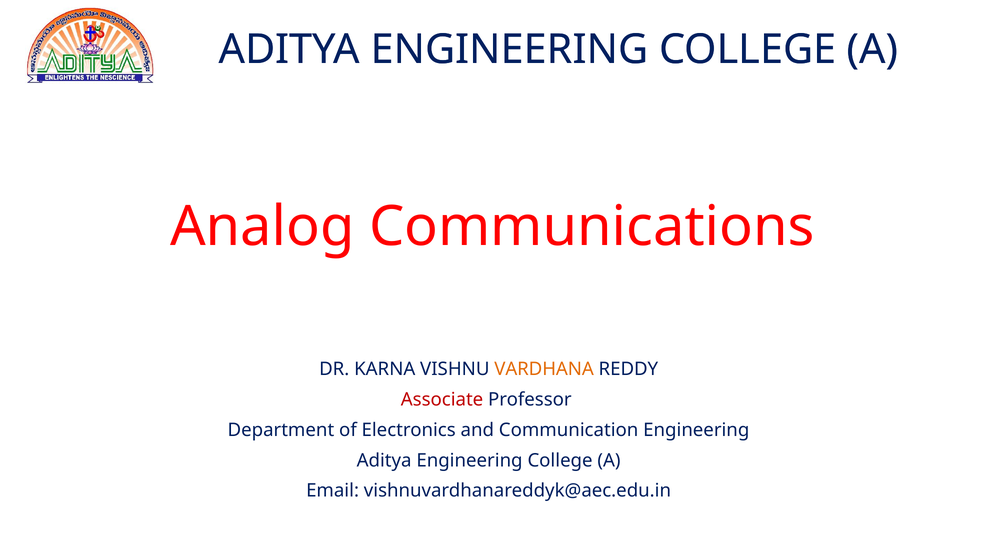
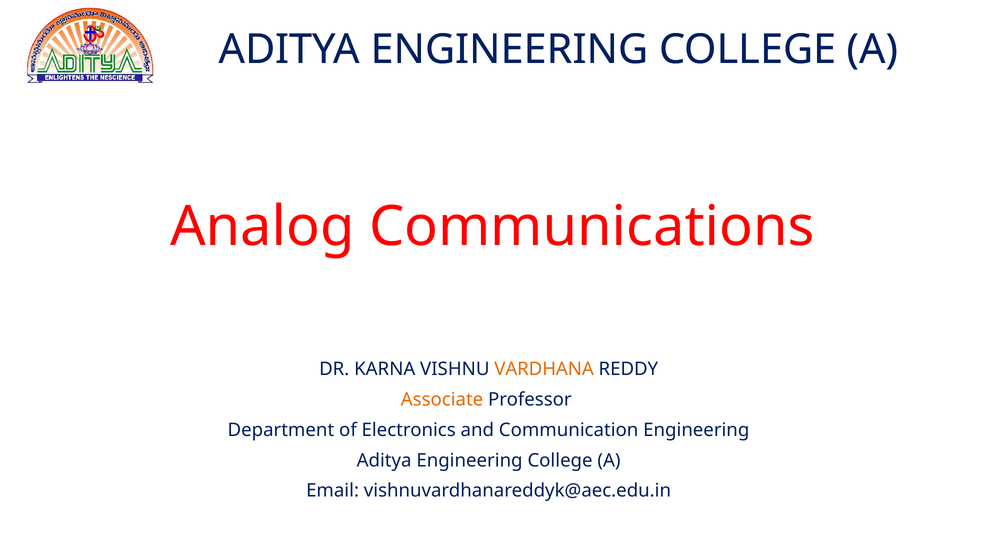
Associate colour: red -> orange
